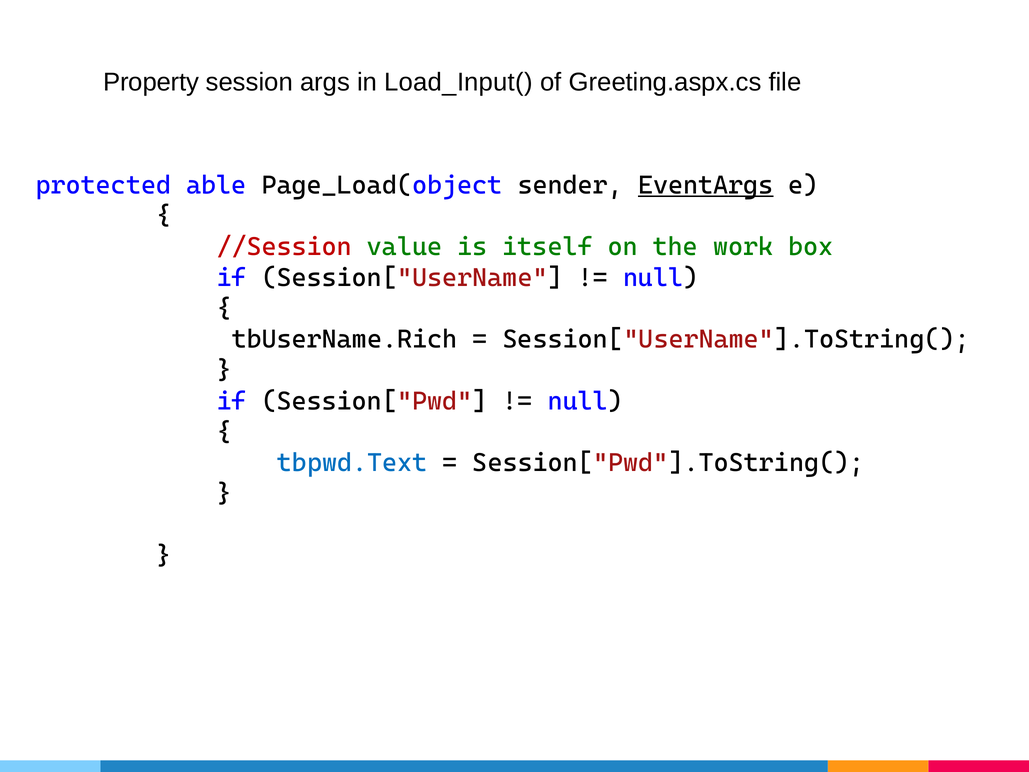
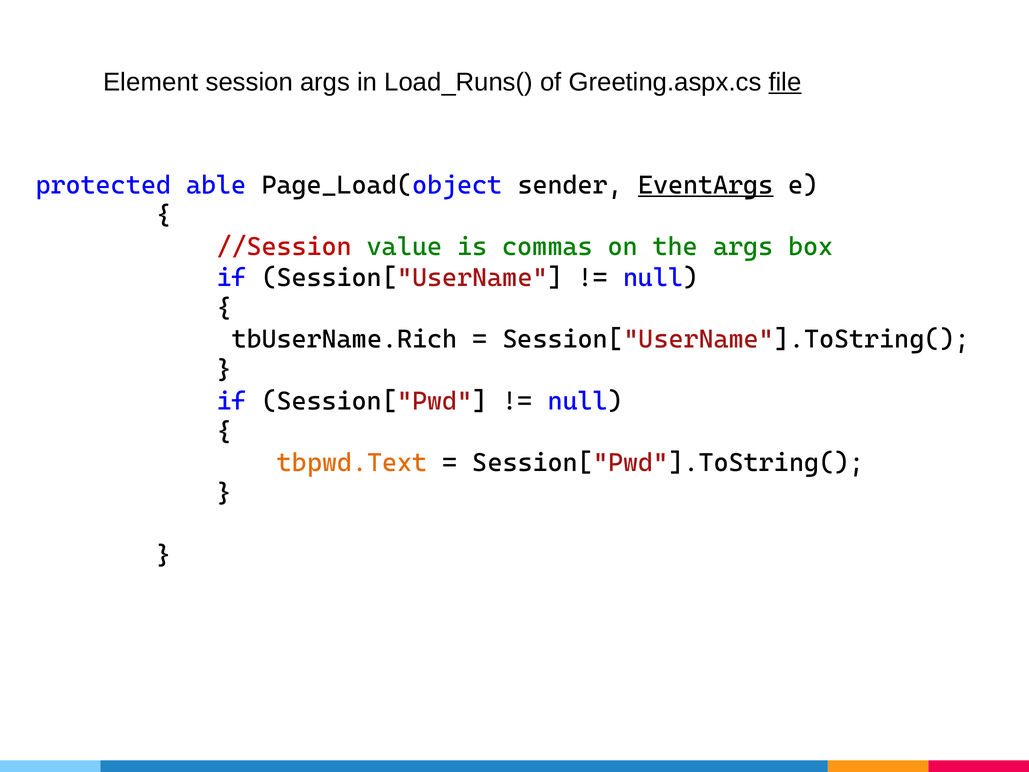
Property: Property -> Element
Load_Input(: Load_Input( -> Load_Runs(
file underline: none -> present
itself: itself -> commas
the work: work -> args
tbpwd.Text colour: blue -> orange
